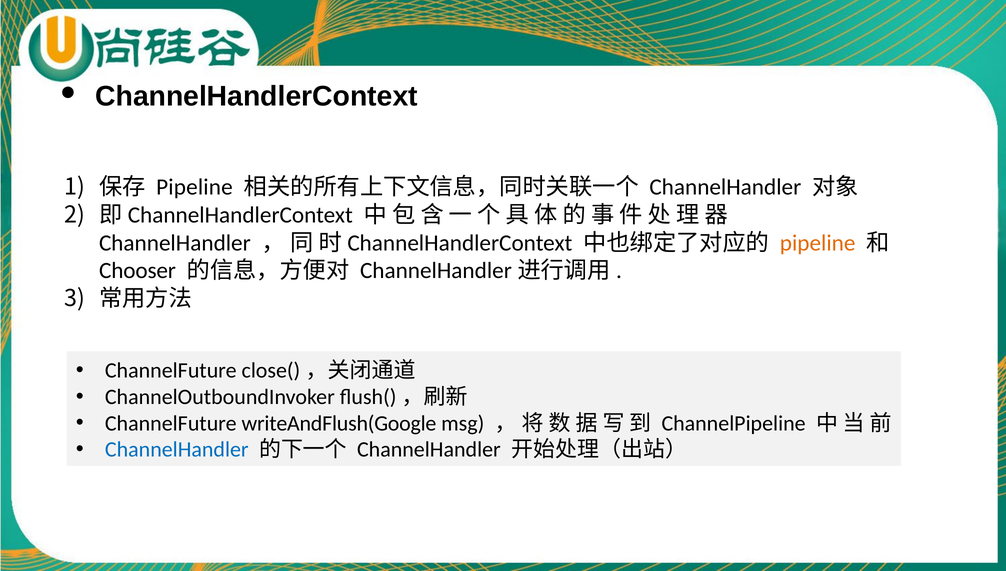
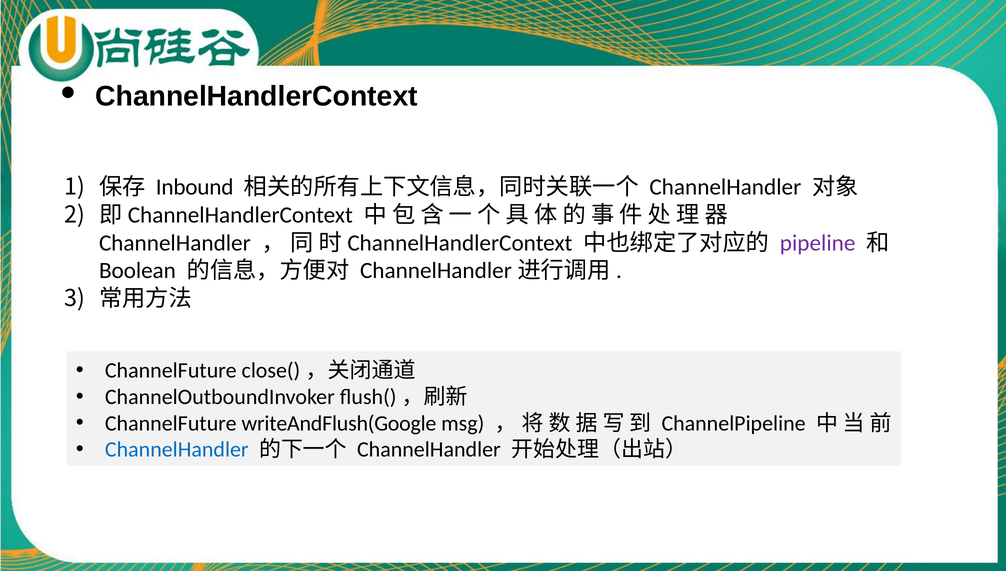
Pipeline at (194, 187): Pipeline -> Inbound
pipeline at (818, 243) colour: orange -> purple
Chooser: Chooser -> Boolean
